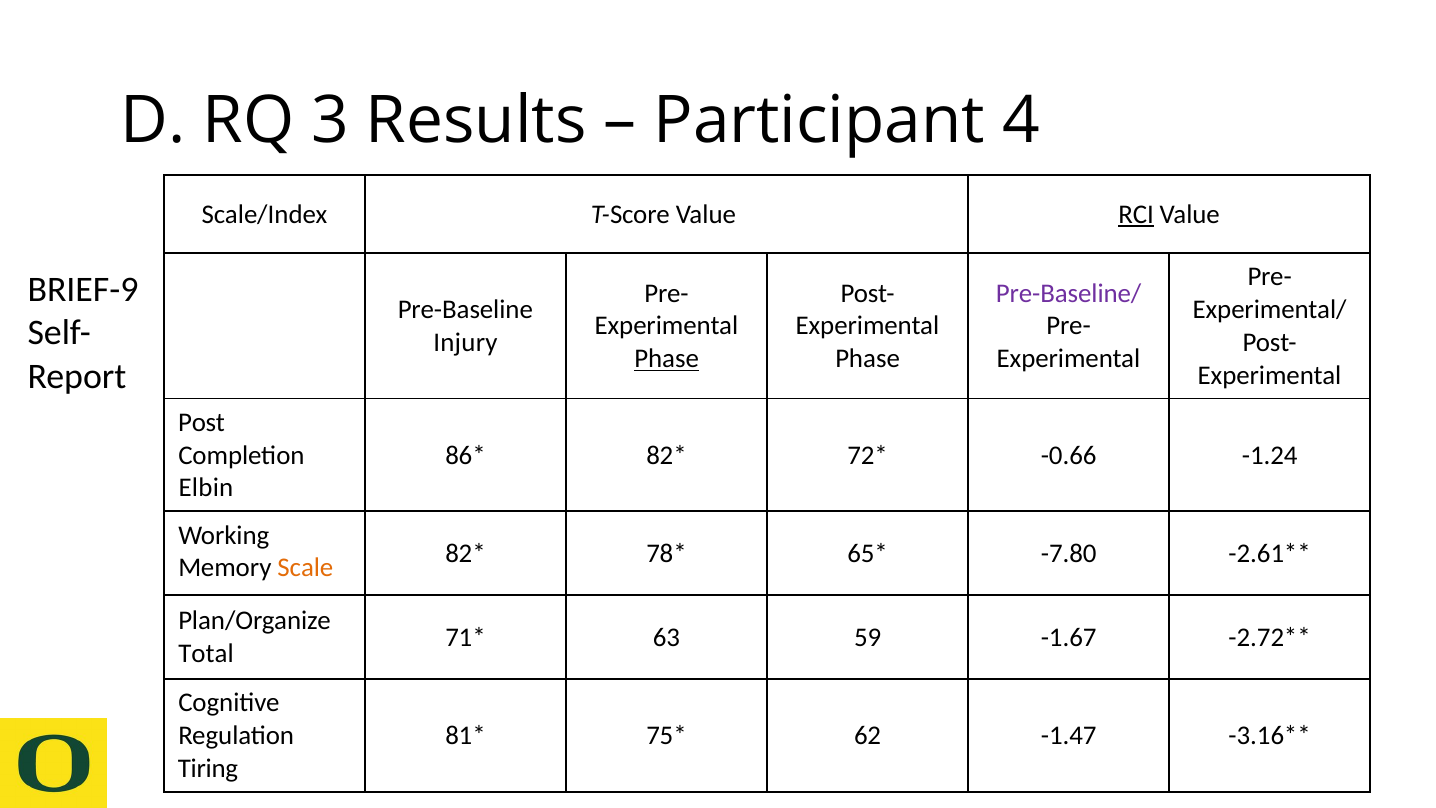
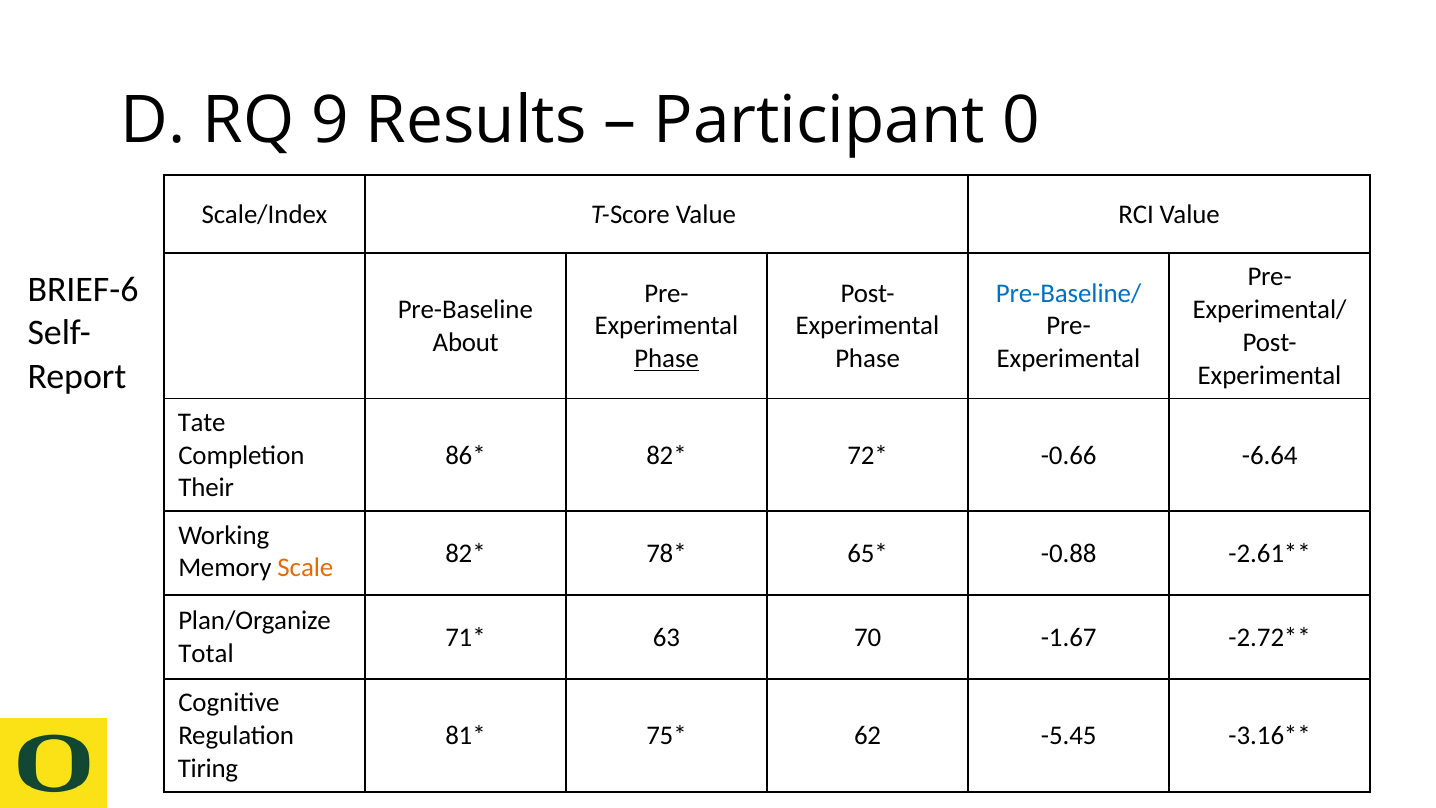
3: 3 -> 9
4: 4 -> 0
RCI underline: present -> none
BRIEF-9: BRIEF-9 -> BRIEF-6
Pre-Baseline/ colour: purple -> blue
Injury: Injury -> About
Post: Post -> Tate
-1.24: -1.24 -> -6.64
Elbin: Elbin -> Their
-7.80: -7.80 -> -0.88
59: 59 -> 70
-1.47: -1.47 -> -5.45
